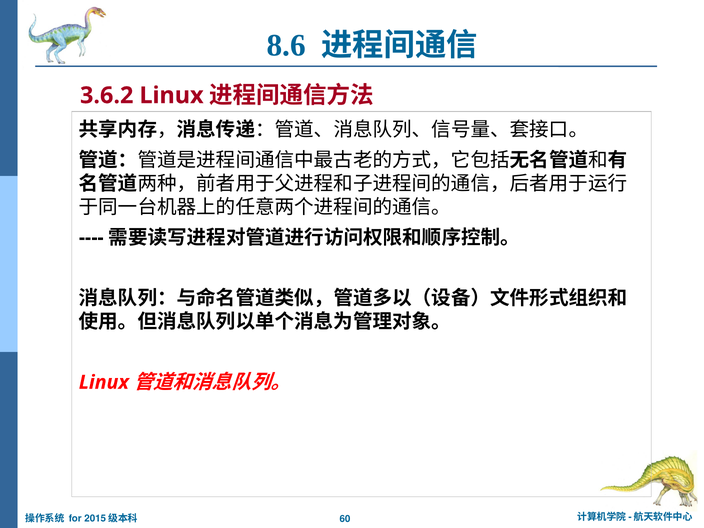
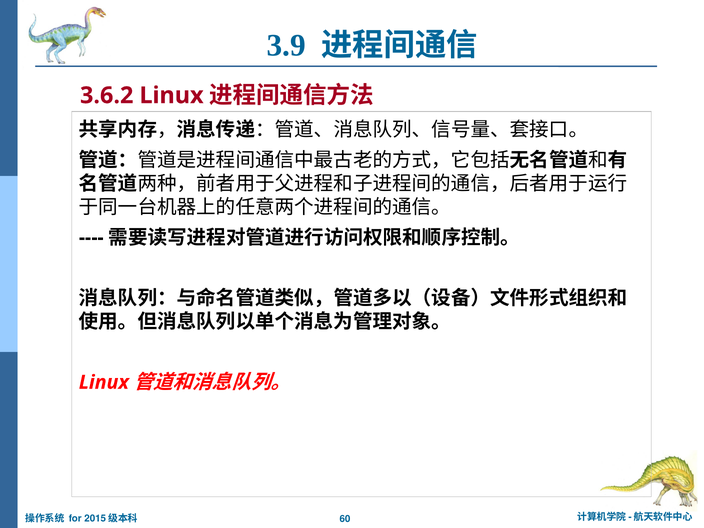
8.6: 8.6 -> 3.9
